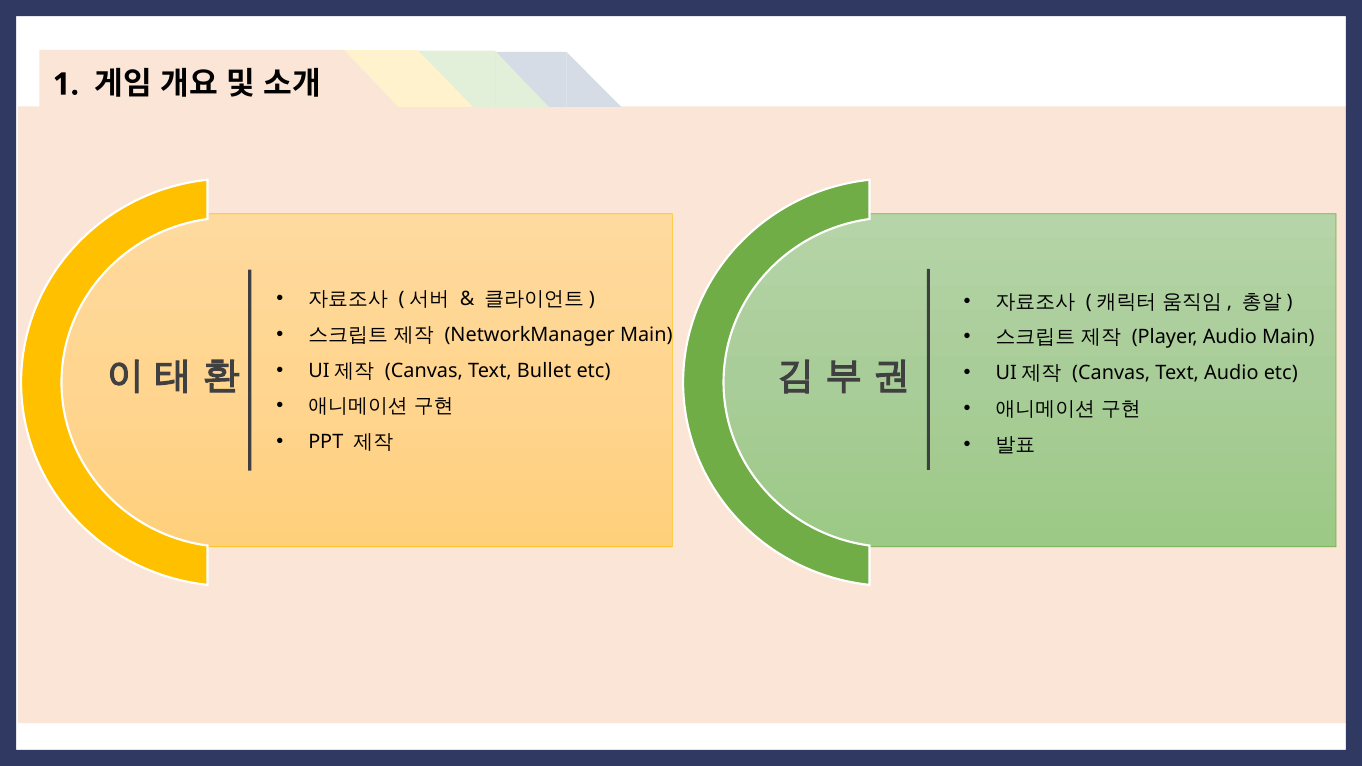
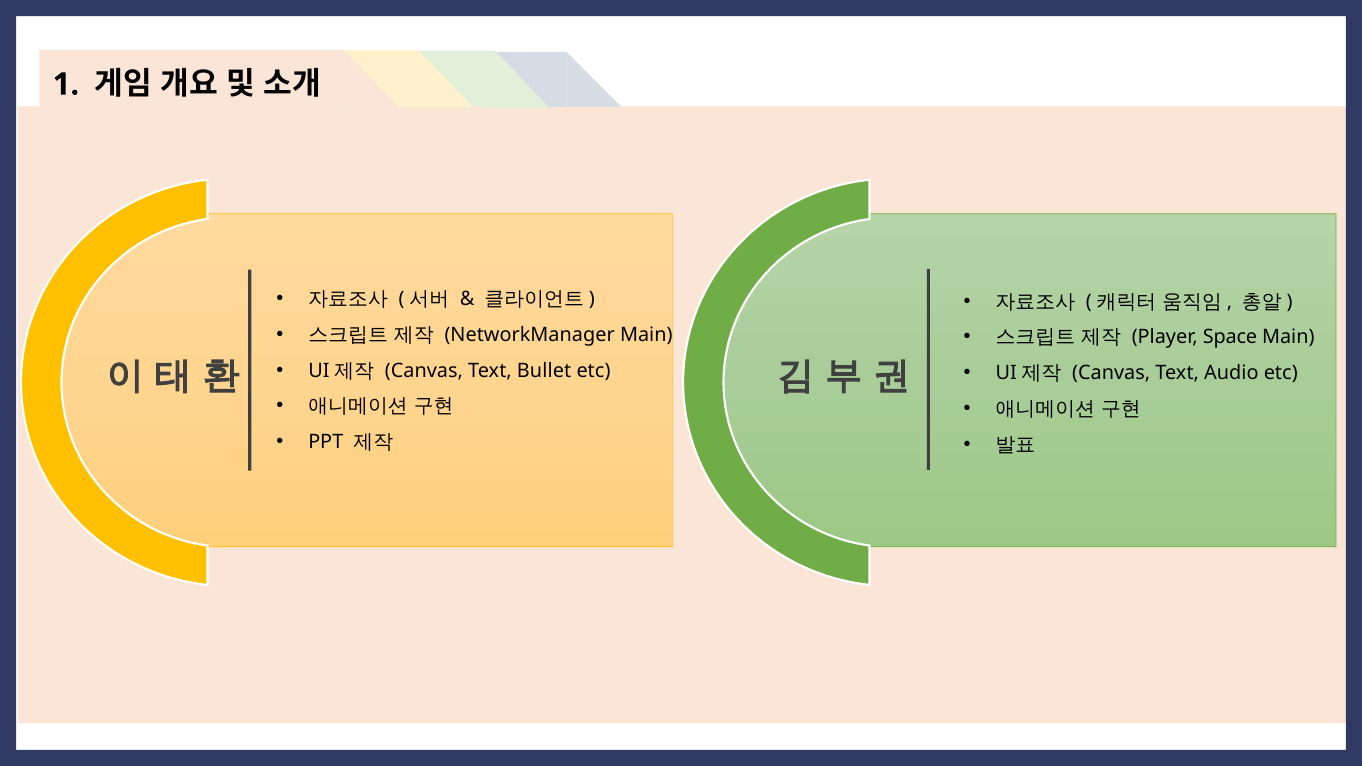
Player Audio: Audio -> Space
